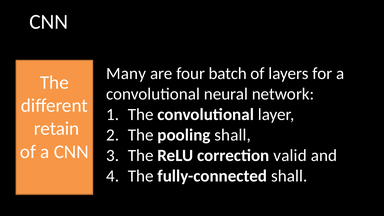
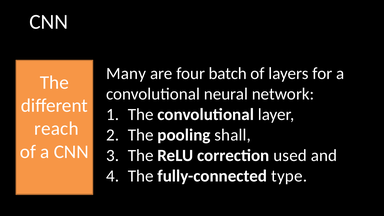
retain: retain -> reach
valid: valid -> used
fully-connected shall: shall -> type
